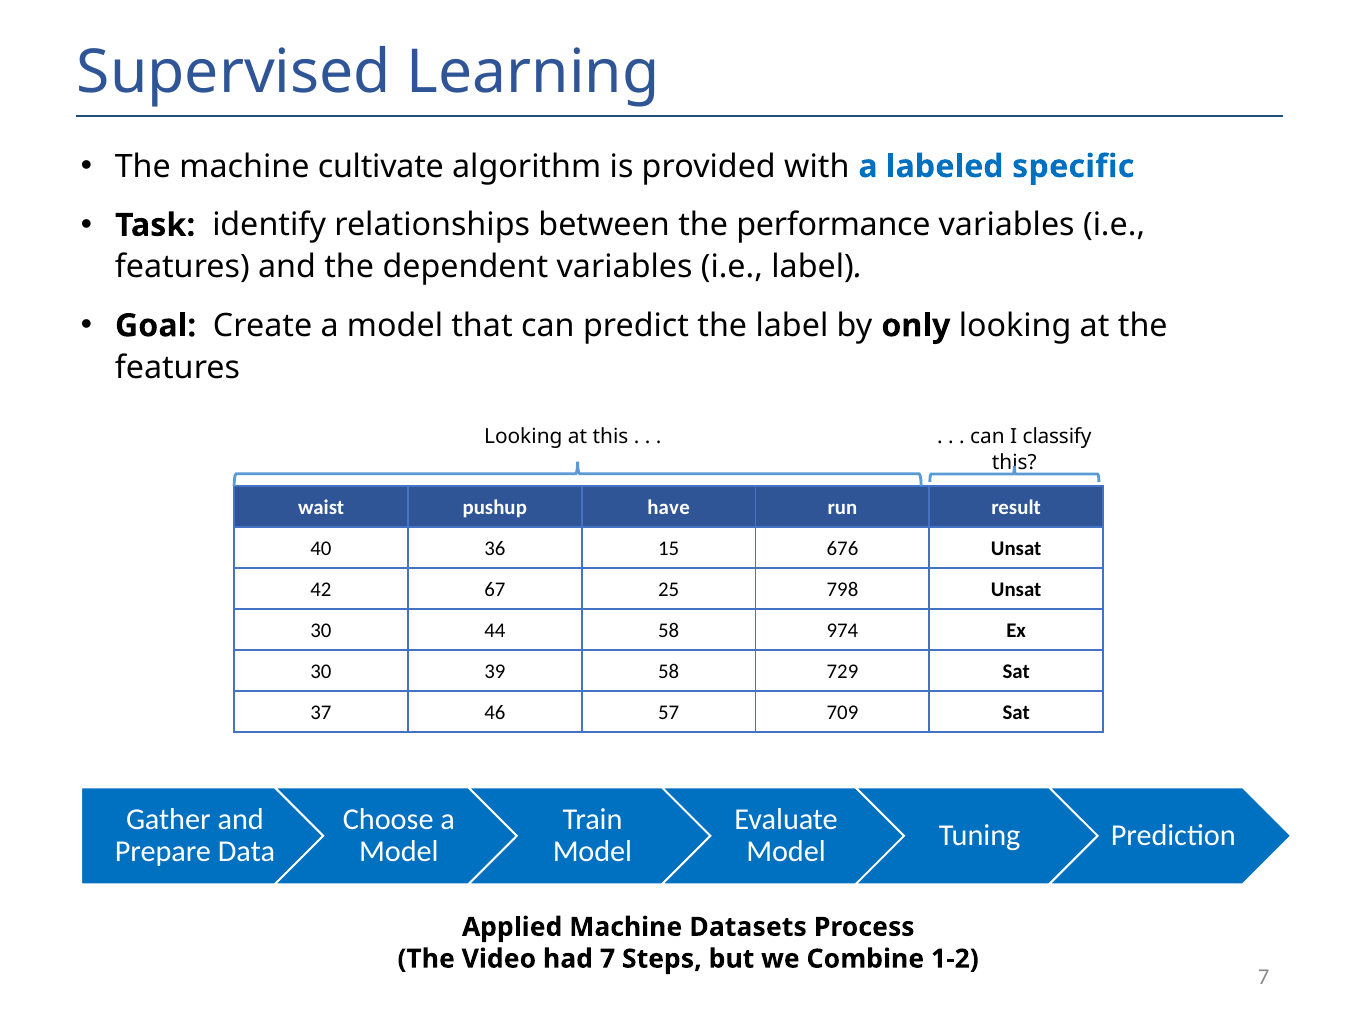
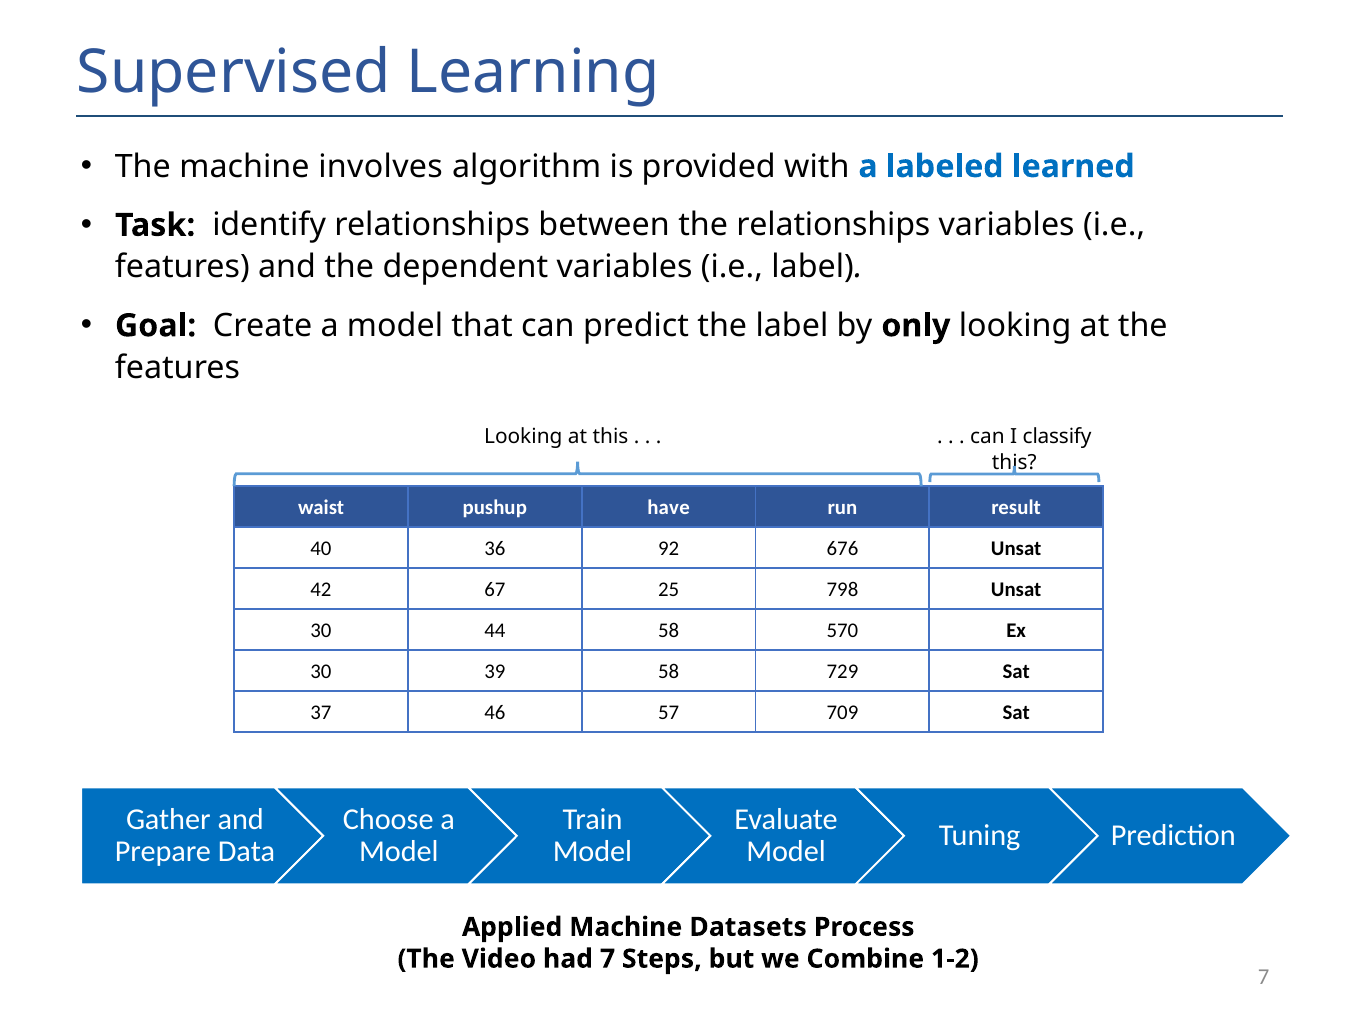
cultivate: cultivate -> involves
specific: specific -> learned
the performance: performance -> relationships
15: 15 -> 92
974: 974 -> 570
